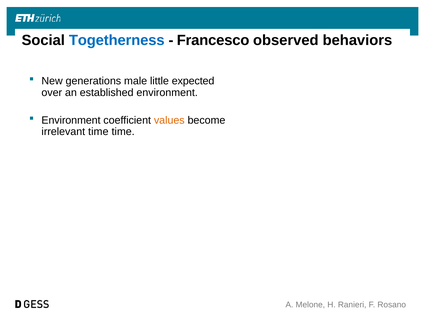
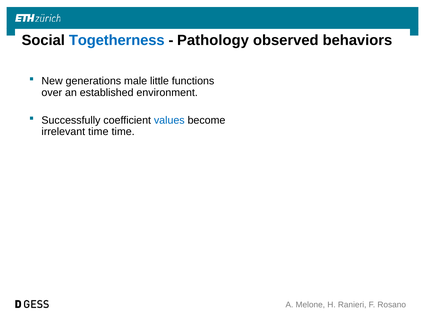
Francesco: Francesco -> Pathology
expected: expected -> functions
Environment at (71, 120): Environment -> Successfully
values colour: orange -> blue
